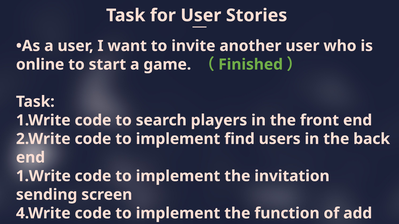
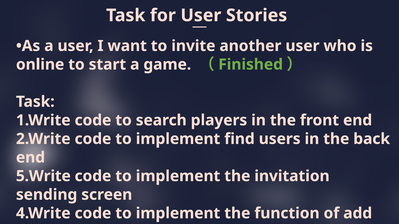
1.Write at (43, 176): 1.Write -> 5.Write
